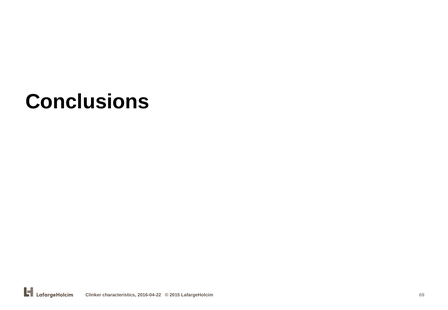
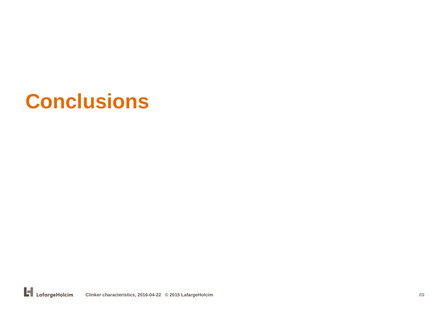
Conclusions colour: black -> orange
